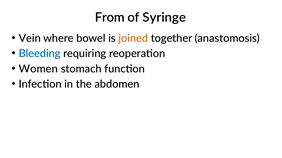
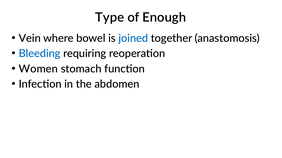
From: From -> Type
Syringe: Syringe -> Enough
joined colour: orange -> blue
